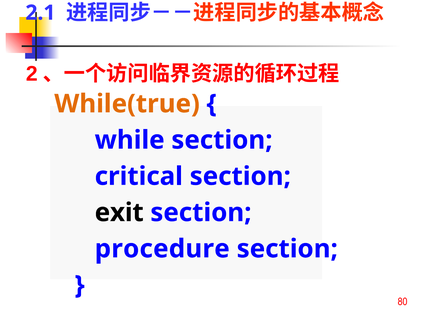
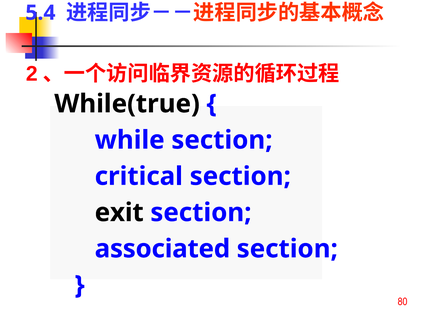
2.1: 2.1 -> 5.4
While(true colour: orange -> black
procedure: procedure -> associated
